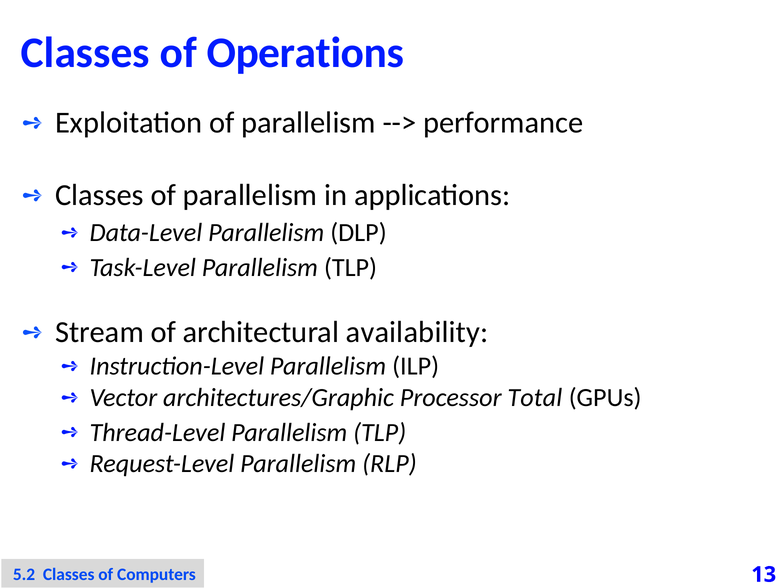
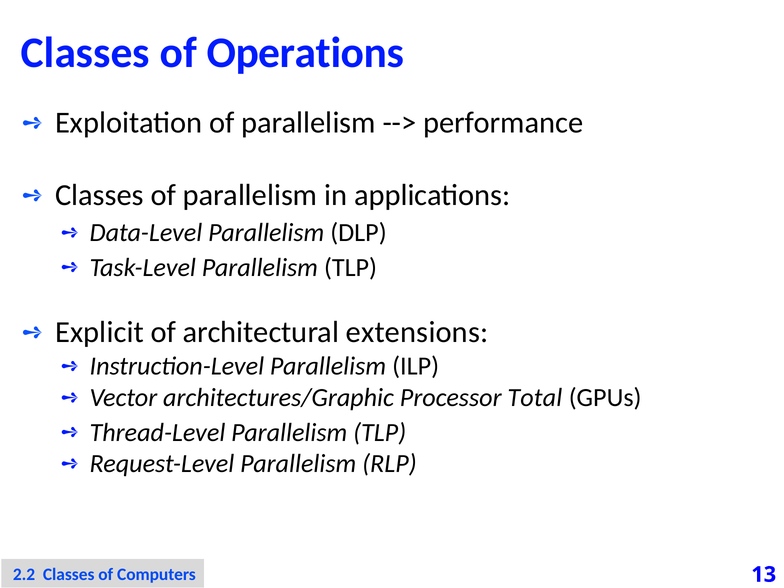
Stream: Stream -> Explicit
availability: availability -> extensions
5.2: 5.2 -> 2.2
